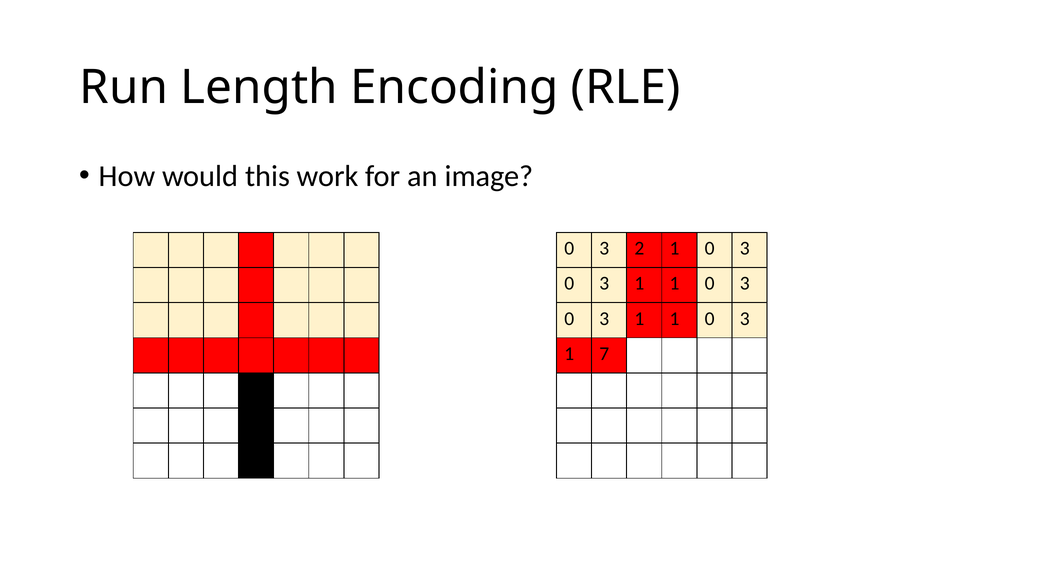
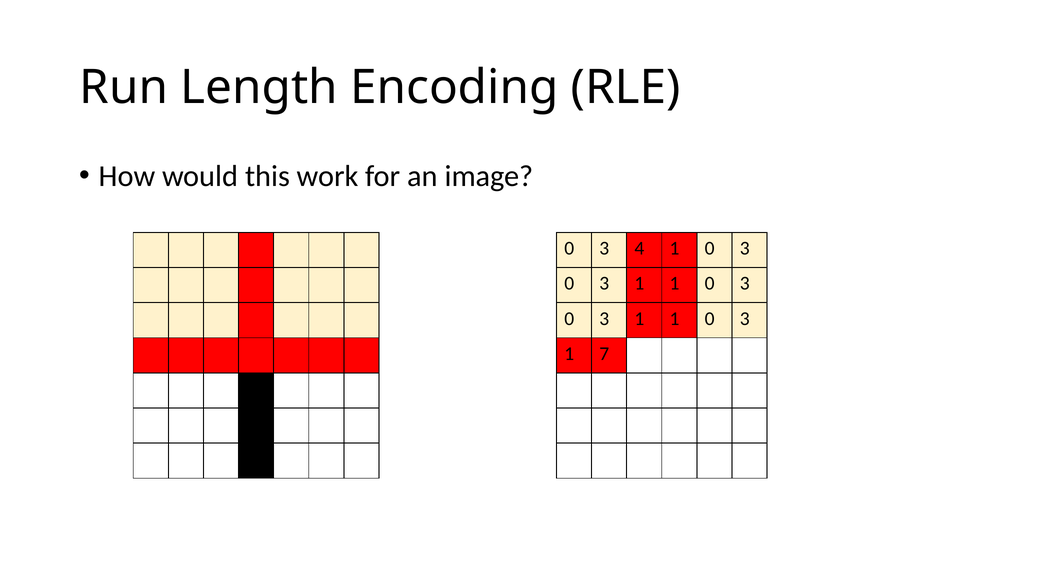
2: 2 -> 4
